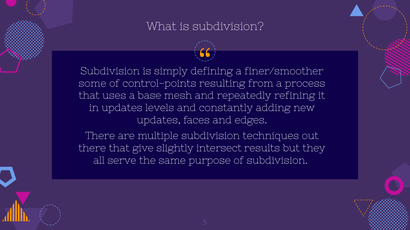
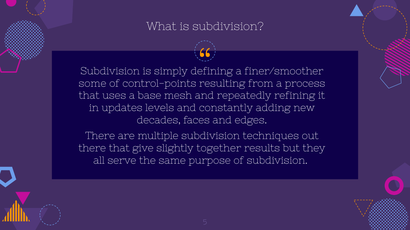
updates at (159, 120): updates -> decades
intersect: intersect -> together
